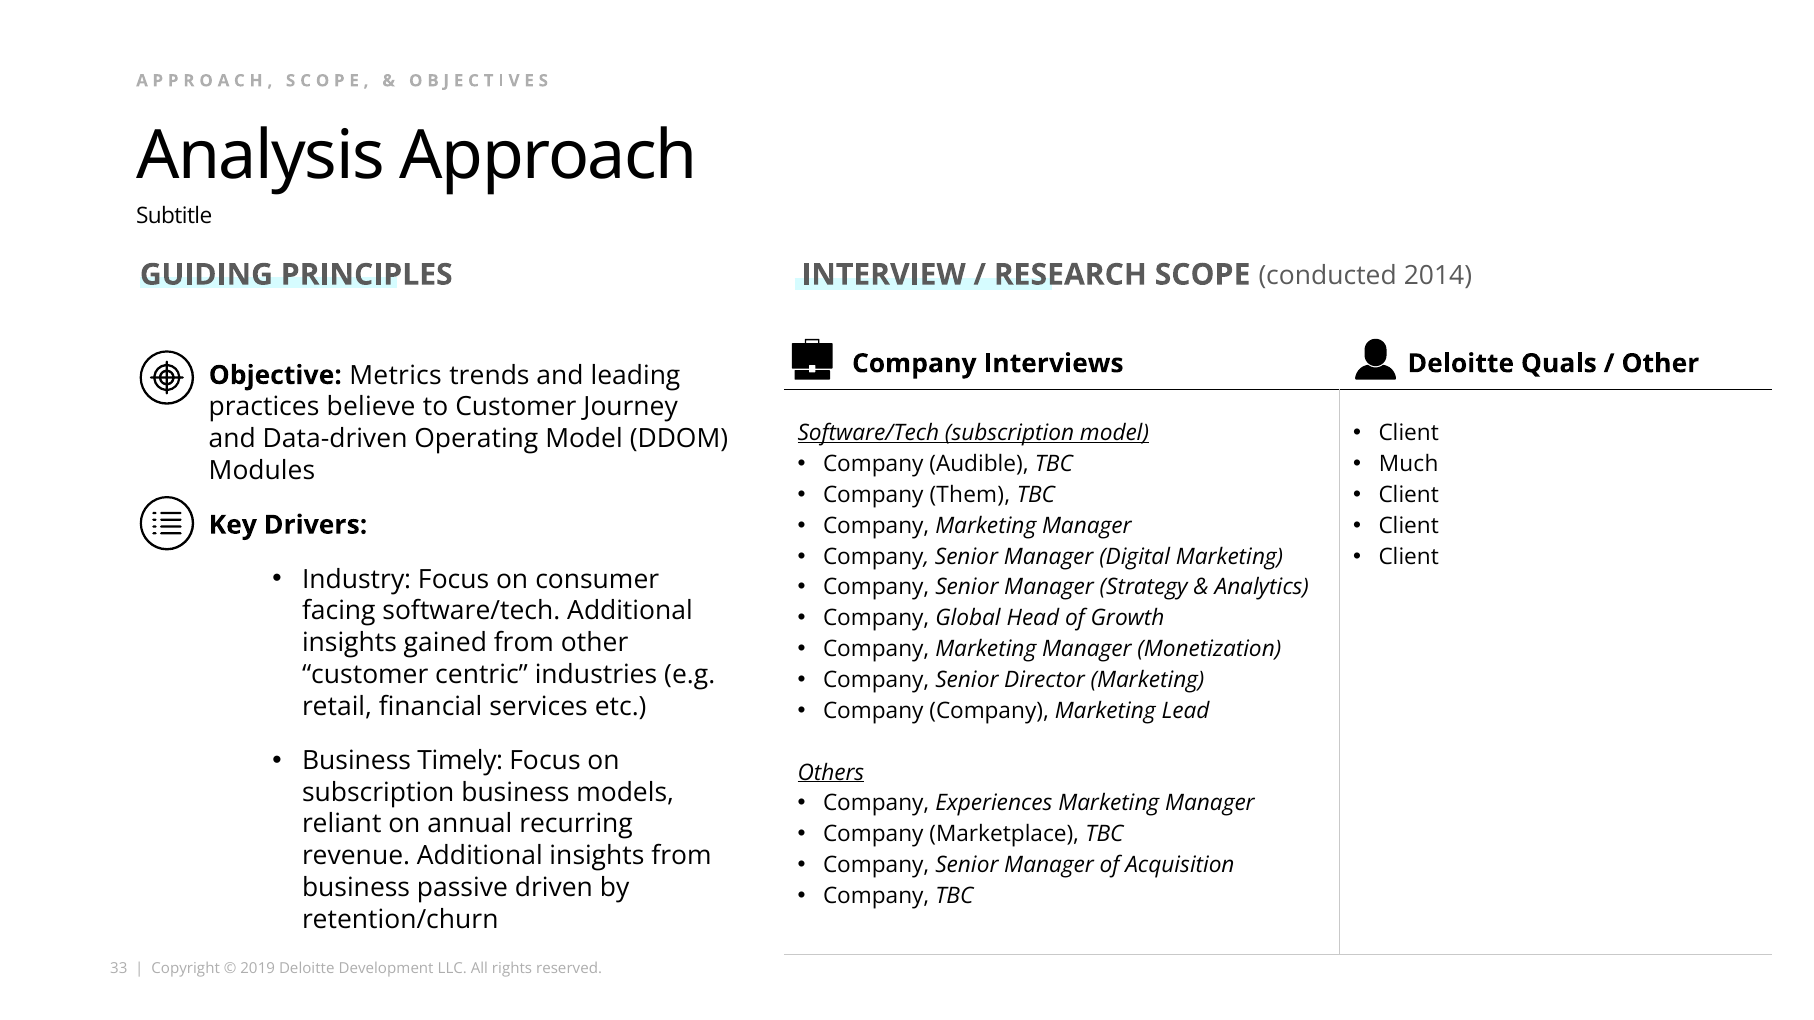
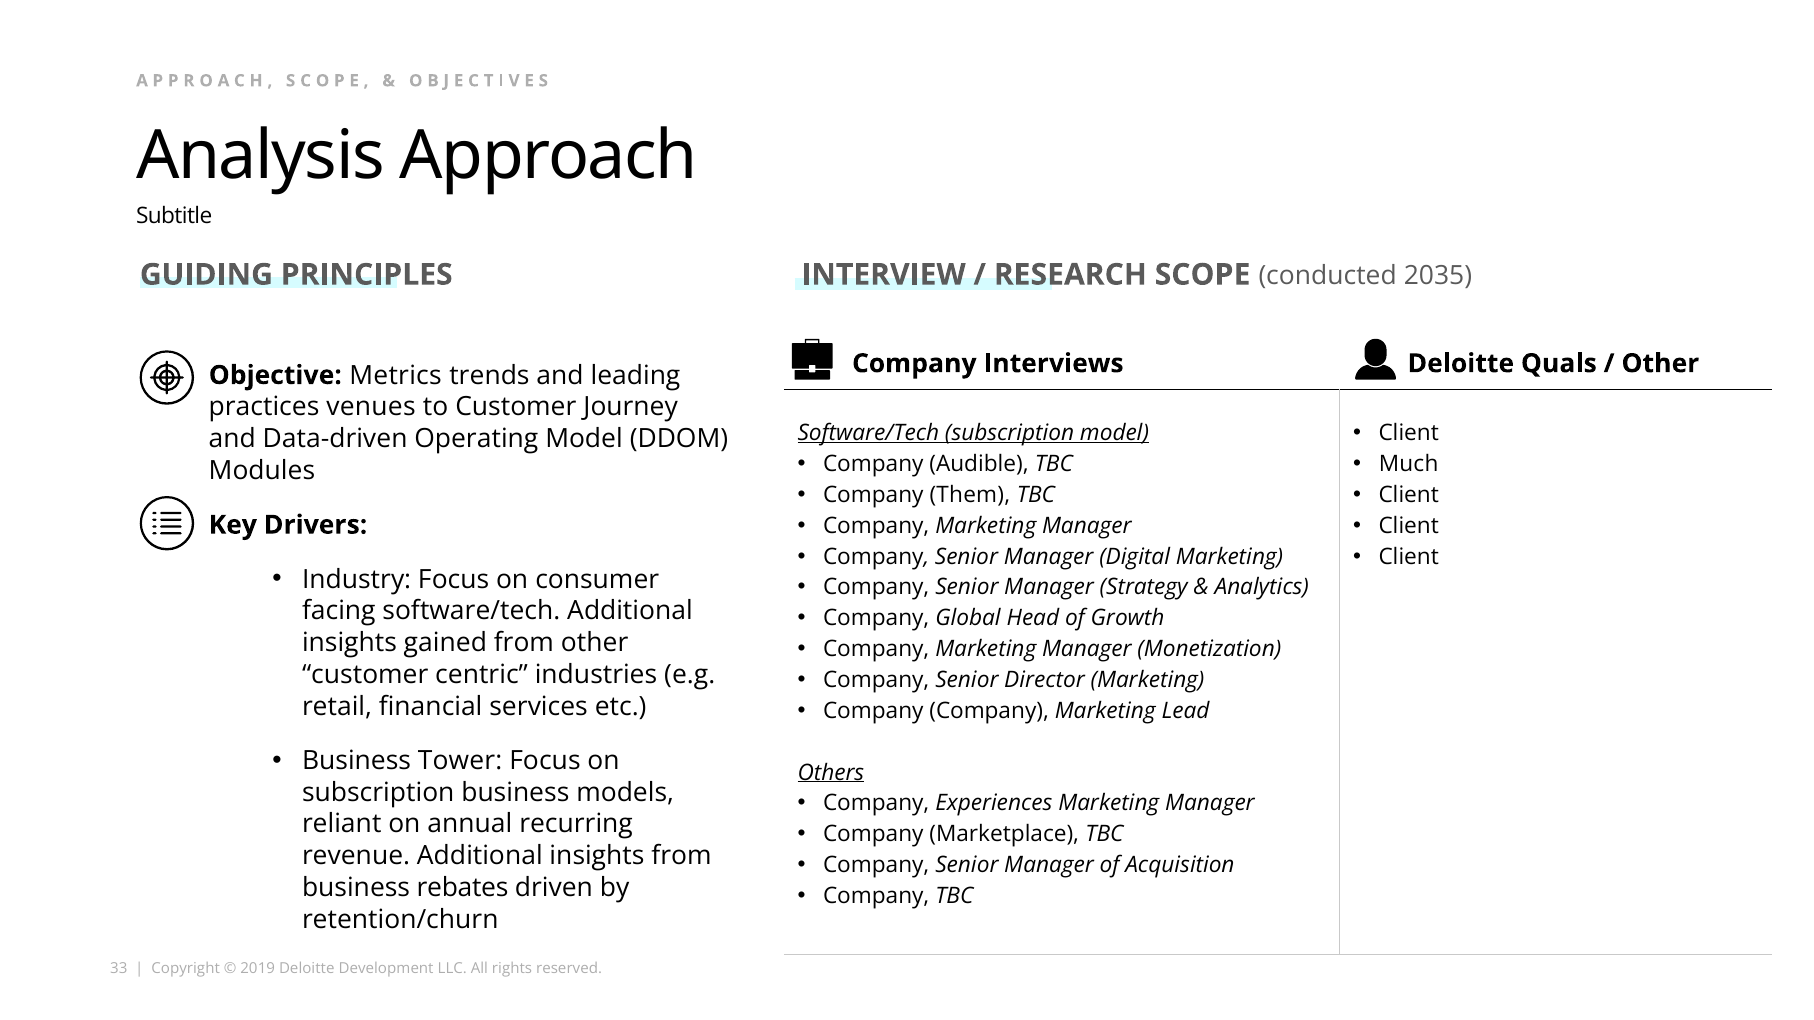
2014: 2014 -> 2035
believe: believe -> venues
Timely: Timely -> Tower
passive: passive -> rebates
